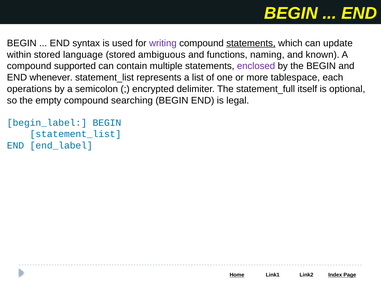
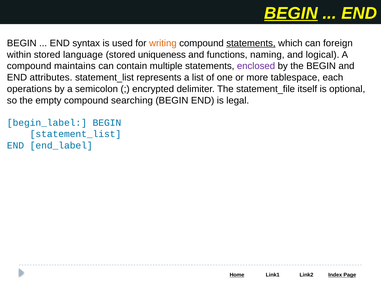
BEGIN at (291, 13) underline: none -> present
writing colour: purple -> orange
update: update -> foreign
ambiguous: ambiguous -> uniqueness
known: known -> logical
supported: supported -> maintains
whenever: whenever -> attributes
statement_full: statement_full -> statement_file
